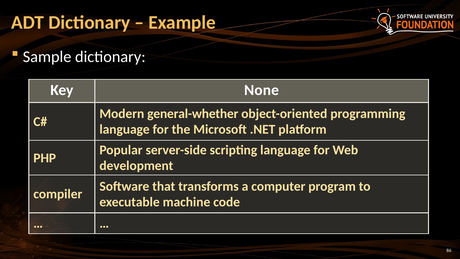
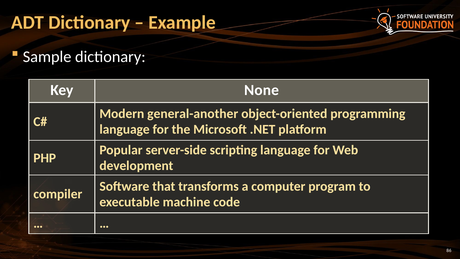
general-whether: general-whether -> general-another
